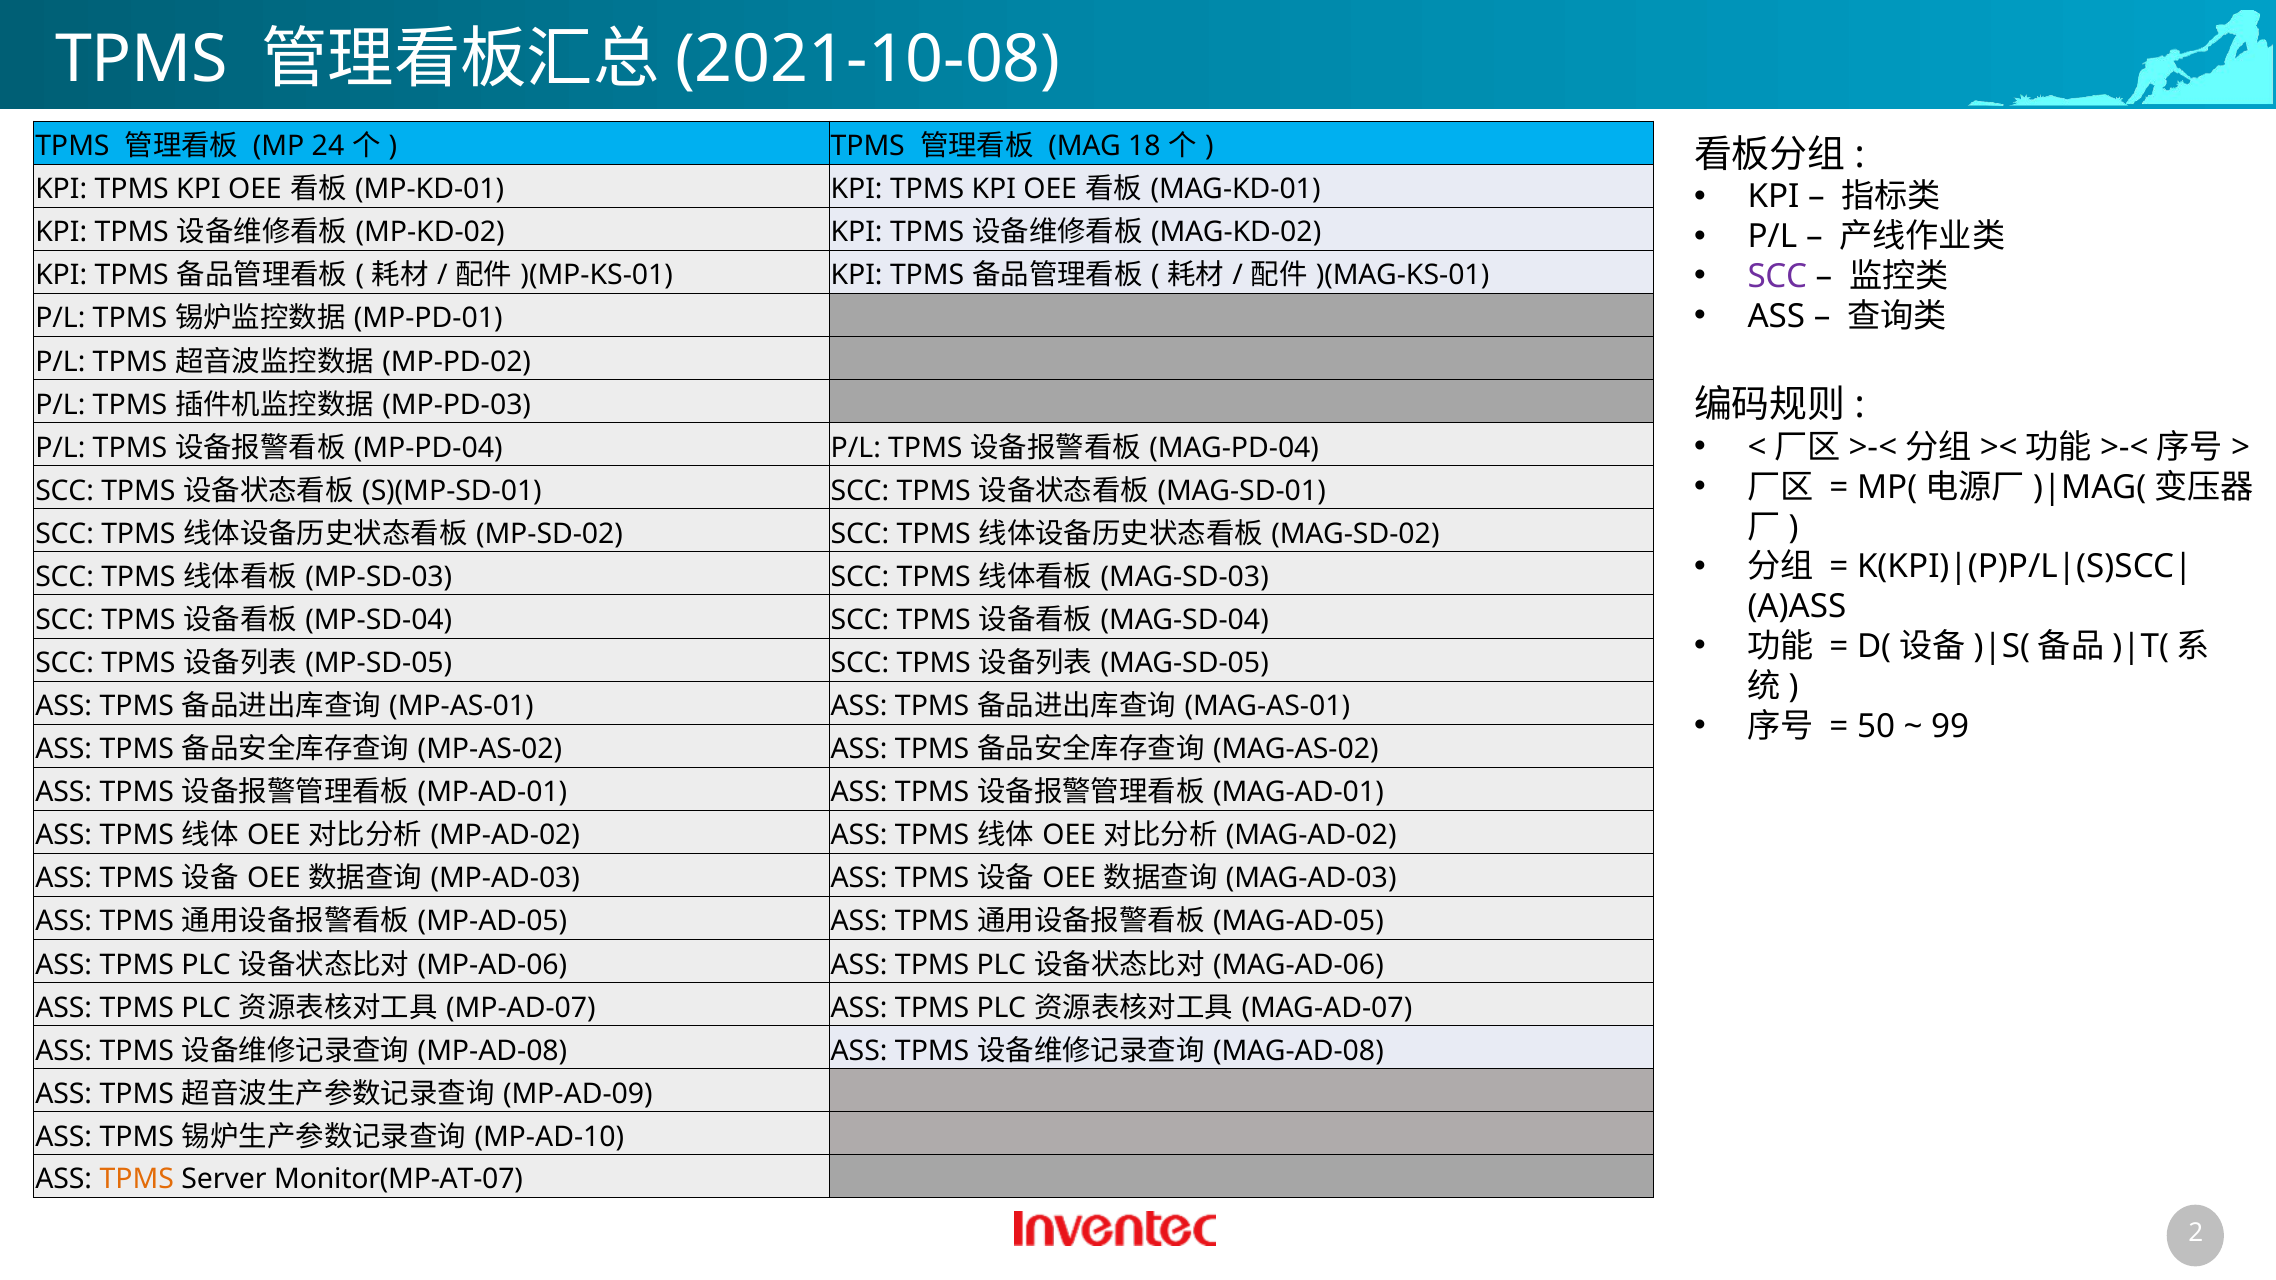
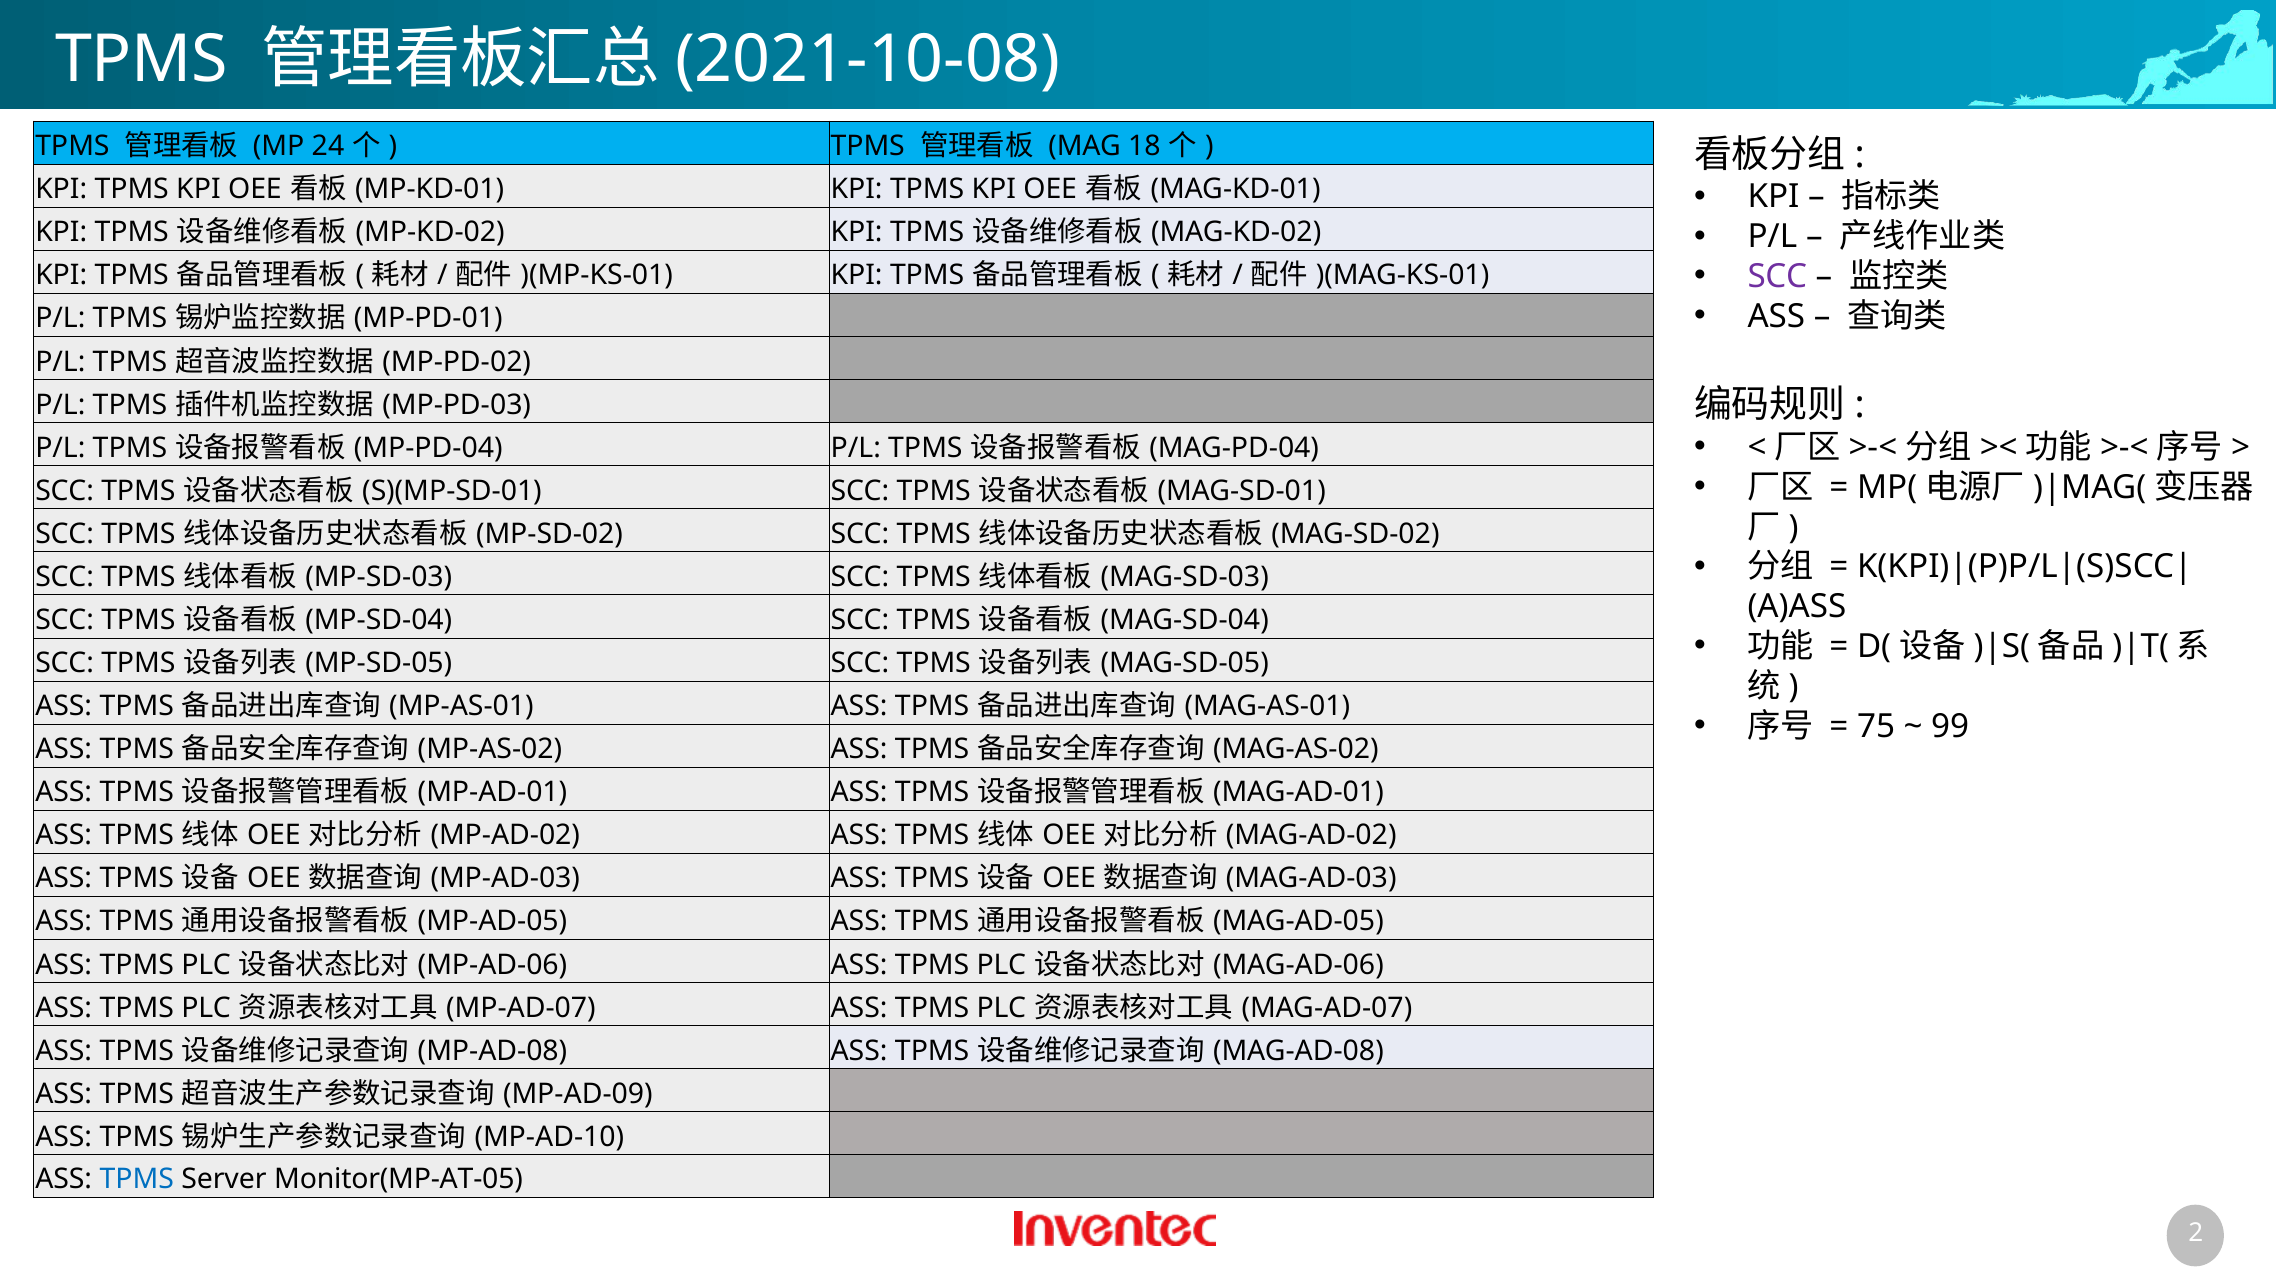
50: 50 -> 75
TPMS at (137, 1179) colour: orange -> blue
Monitor(MP-AT-07: Monitor(MP-AT-07 -> Monitor(MP-AT-05
